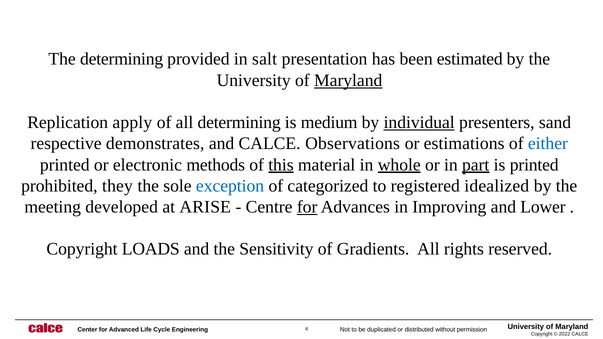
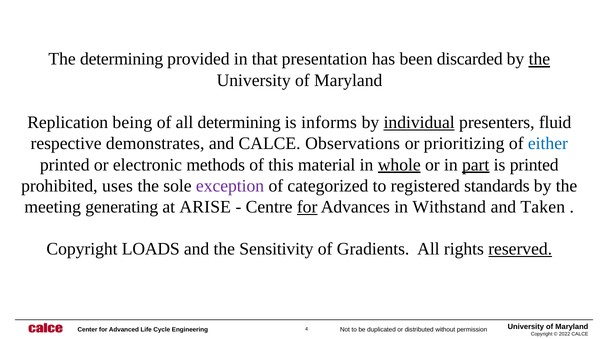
salt: salt -> that
estimated: estimated -> discarded
the at (539, 59) underline: none -> present
Maryland at (348, 80) underline: present -> none
apply: apply -> being
medium: medium -> informs
sand: sand -> fluid
estimations: estimations -> prioritizing
this underline: present -> none
they: they -> uses
exception colour: blue -> purple
idealized: idealized -> standards
developed: developed -> generating
Improving: Improving -> Withstand
Lower: Lower -> Taken
reserved underline: none -> present
